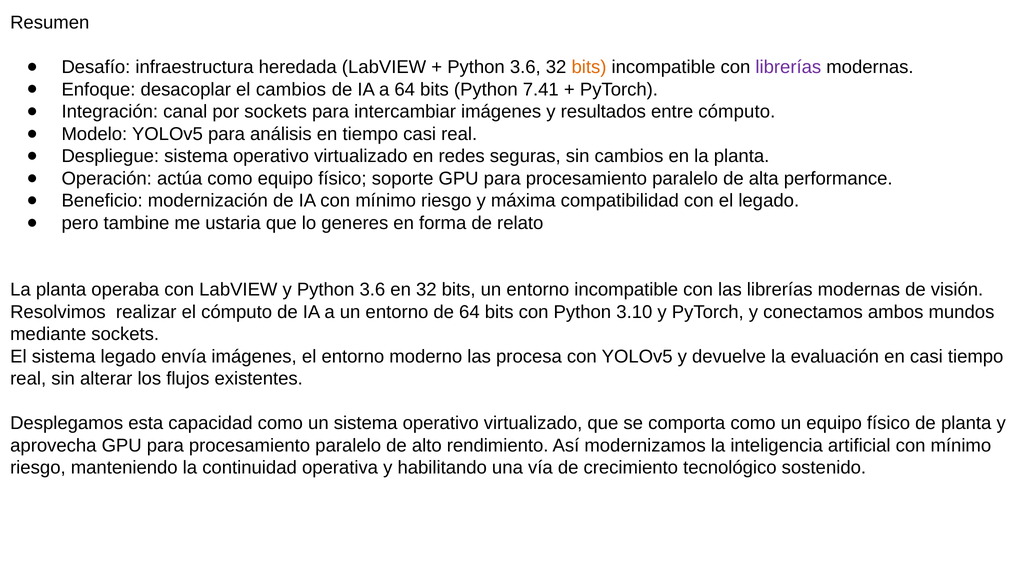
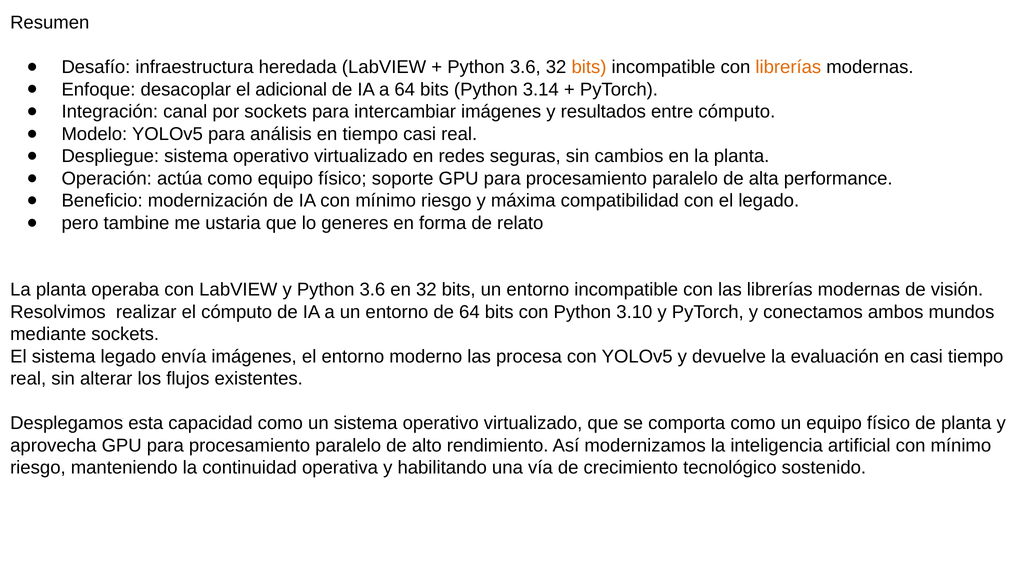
librerías at (788, 67) colour: purple -> orange
el cambios: cambios -> adicional
7.41: 7.41 -> 3.14
